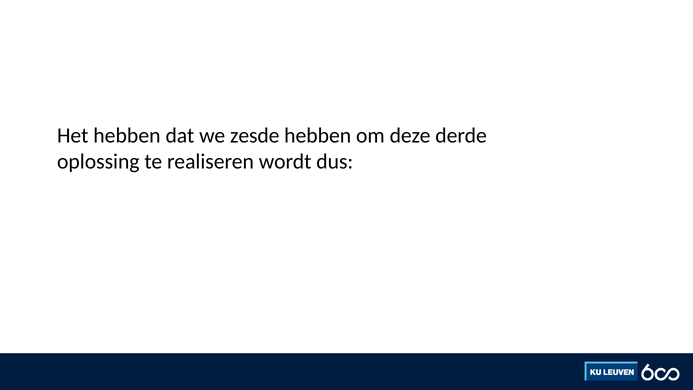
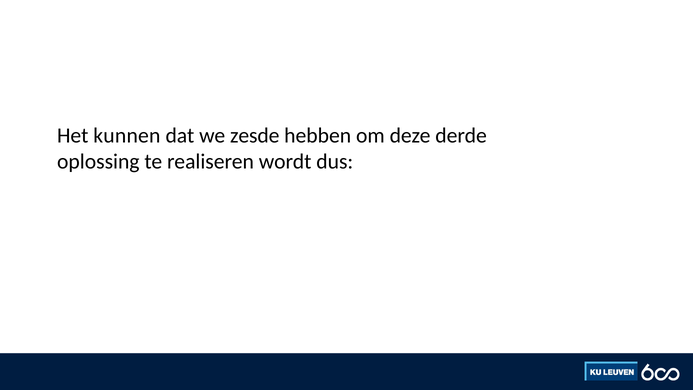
Het hebben: hebben -> kunnen
